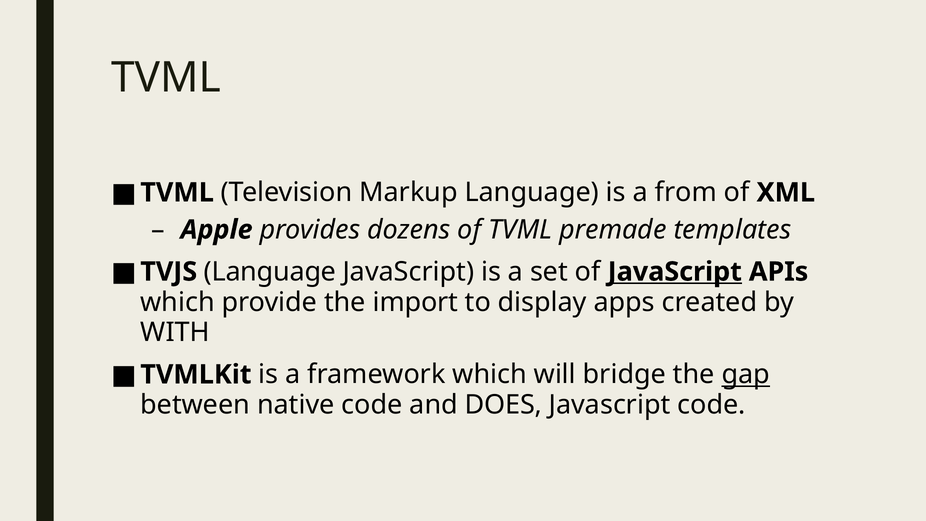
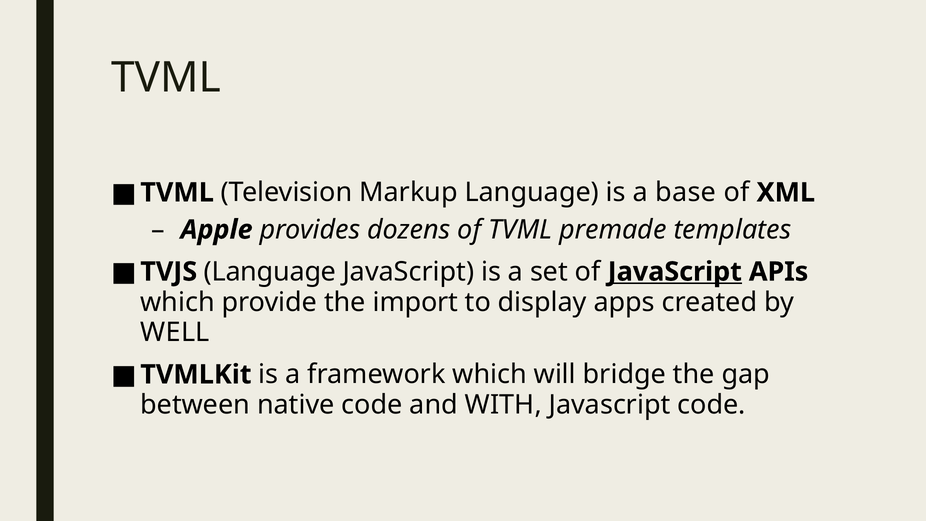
from: from -> base
WITH: WITH -> WELL
gap underline: present -> none
DOES: DOES -> WITH
